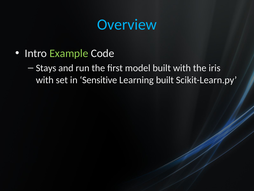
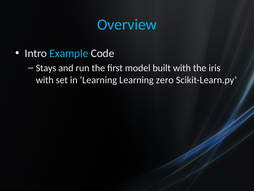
Example colour: light green -> light blue
in Sensitive: Sensitive -> Learning
Learning built: built -> zero
